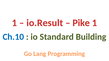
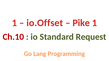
io.Result: io.Result -> io.Offset
Ch.10 colour: blue -> red
Building: Building -> Request
